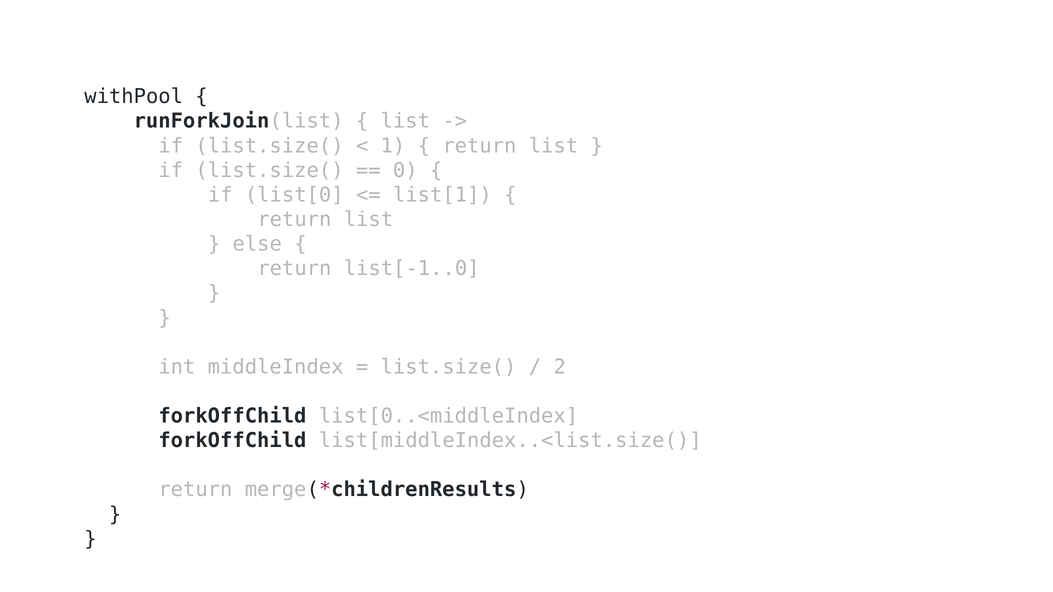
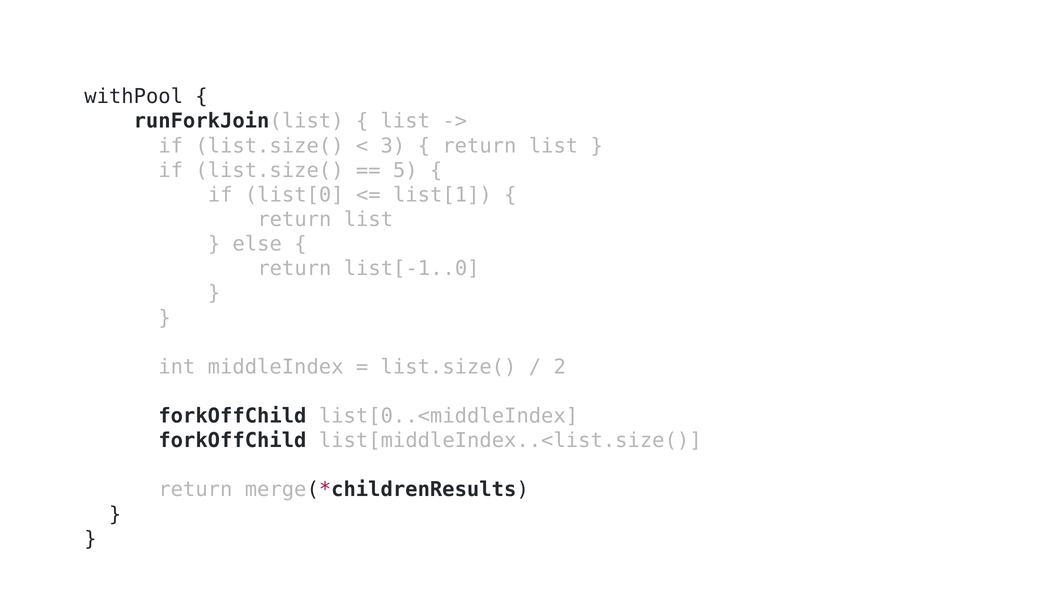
1: 1 -> 3
0: 0 -> 5
